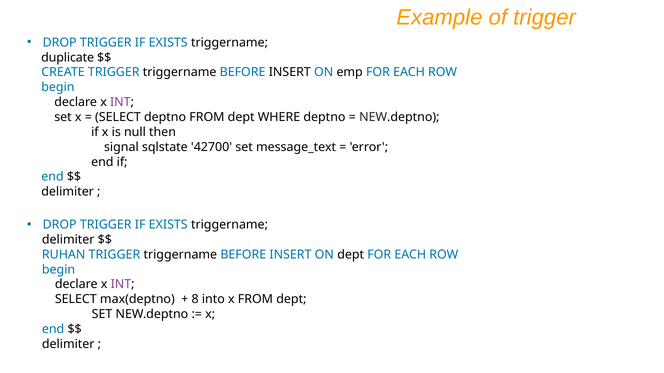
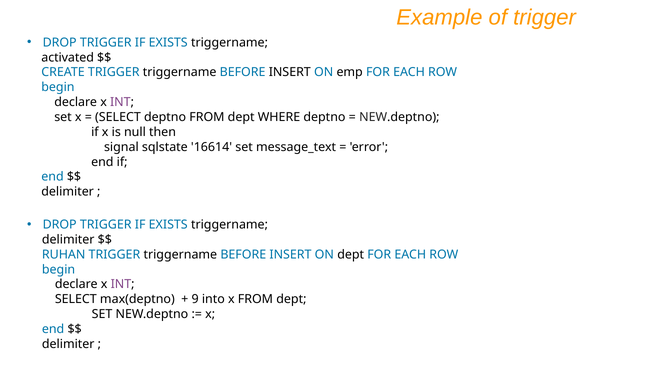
duplicate: duplicate -> activated
42700: 42700 -> 16614
8: 8 -> 9
